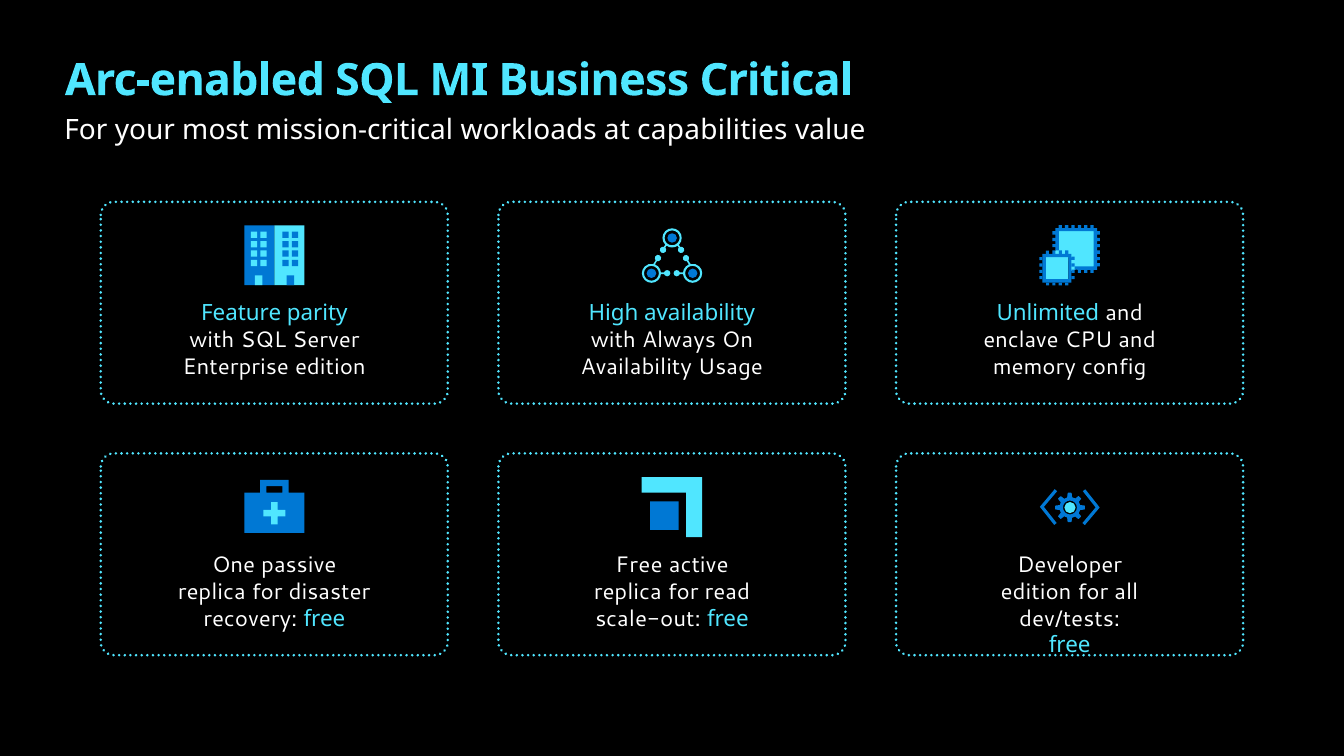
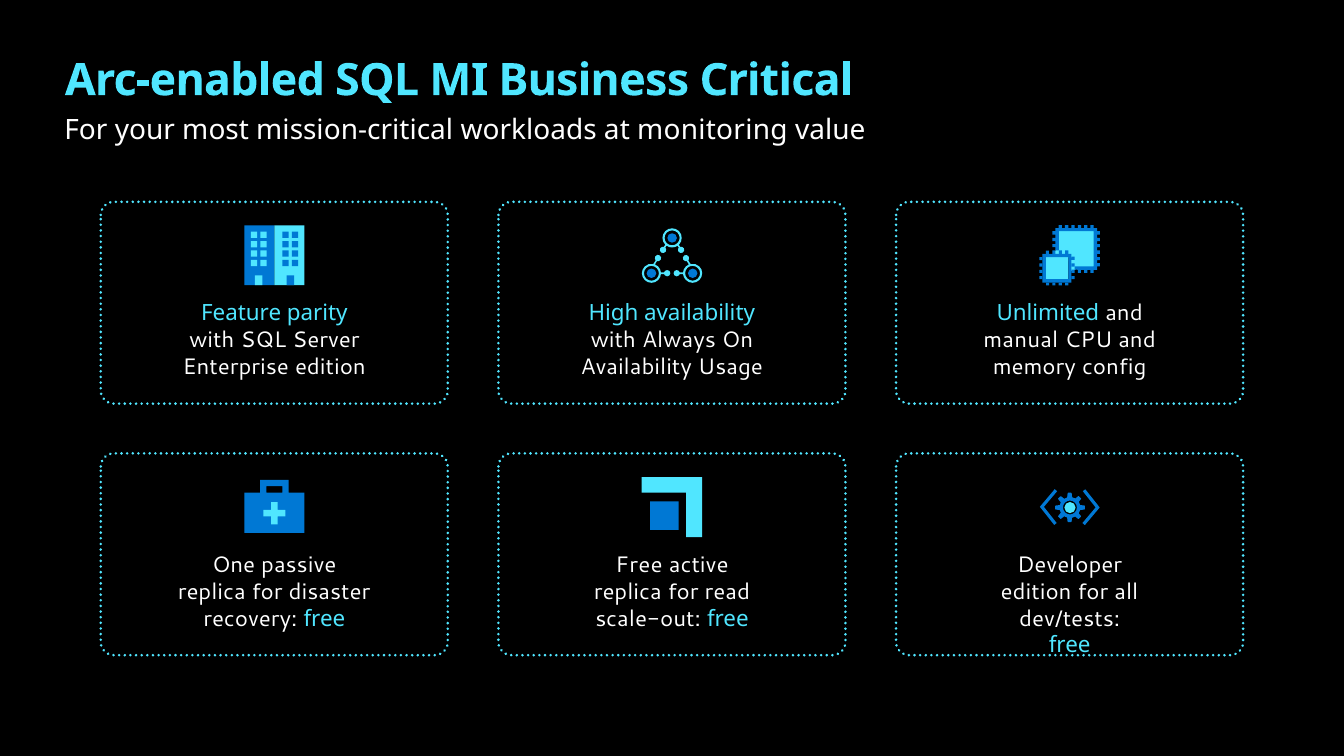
capabilities: capabilities -> monitoring
enclave: enclave -> manual
